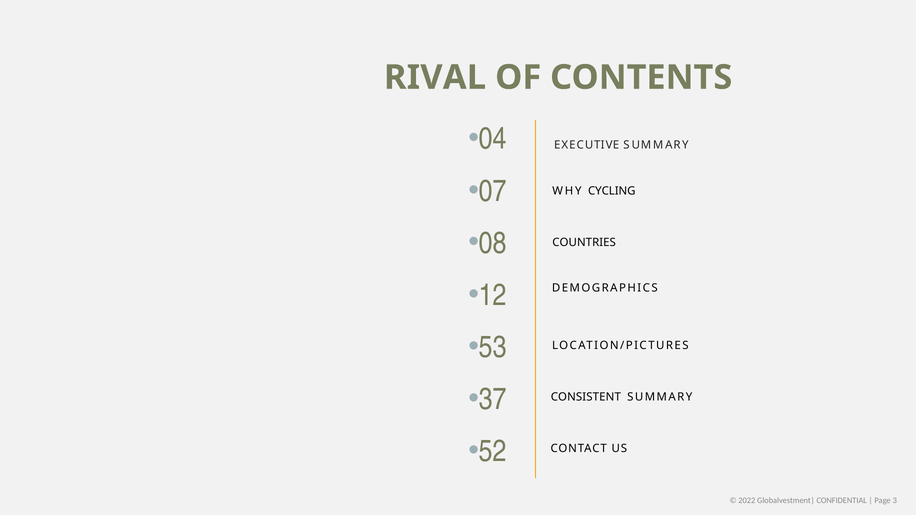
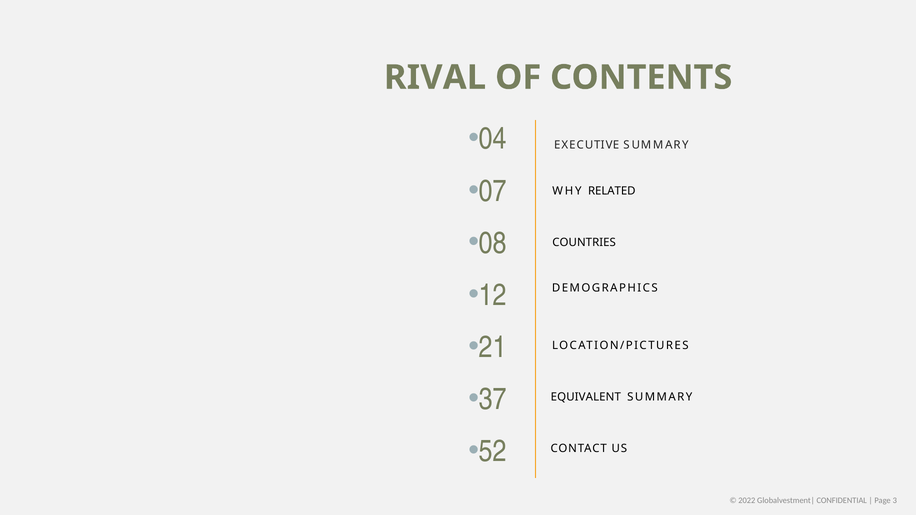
CYCLING: CYCLING -> RELATED
53: 53 -> 21
CONSISTENT: CONSISTENT -> EQUIVALENT
